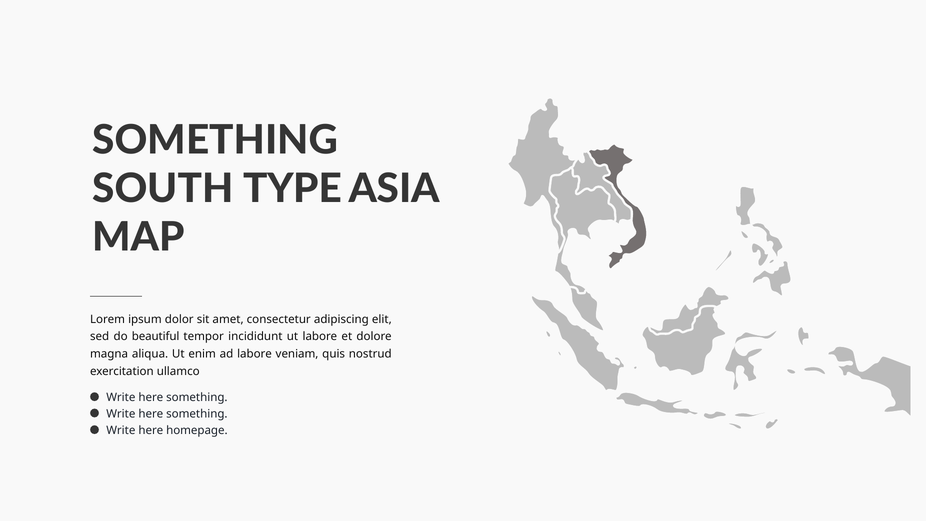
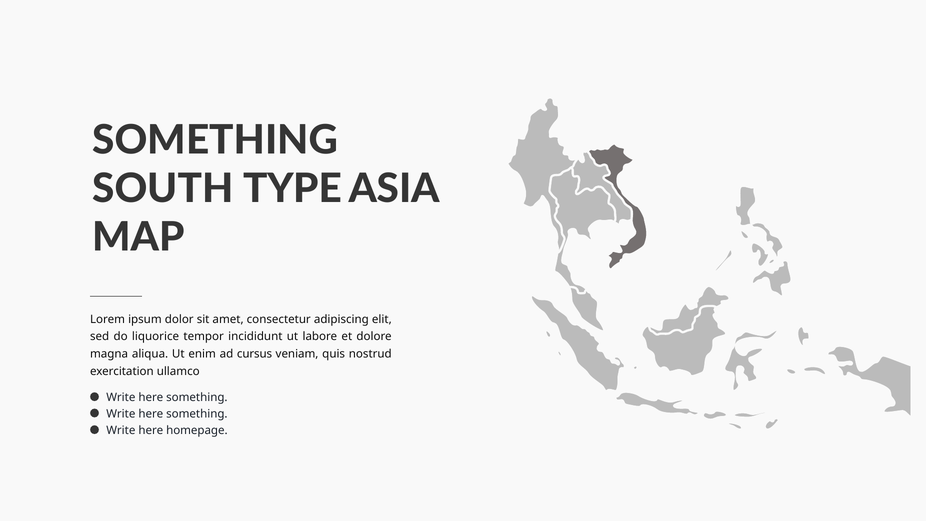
beautiful: beautiful -> liquorice
ad labore: labore -> cursus
